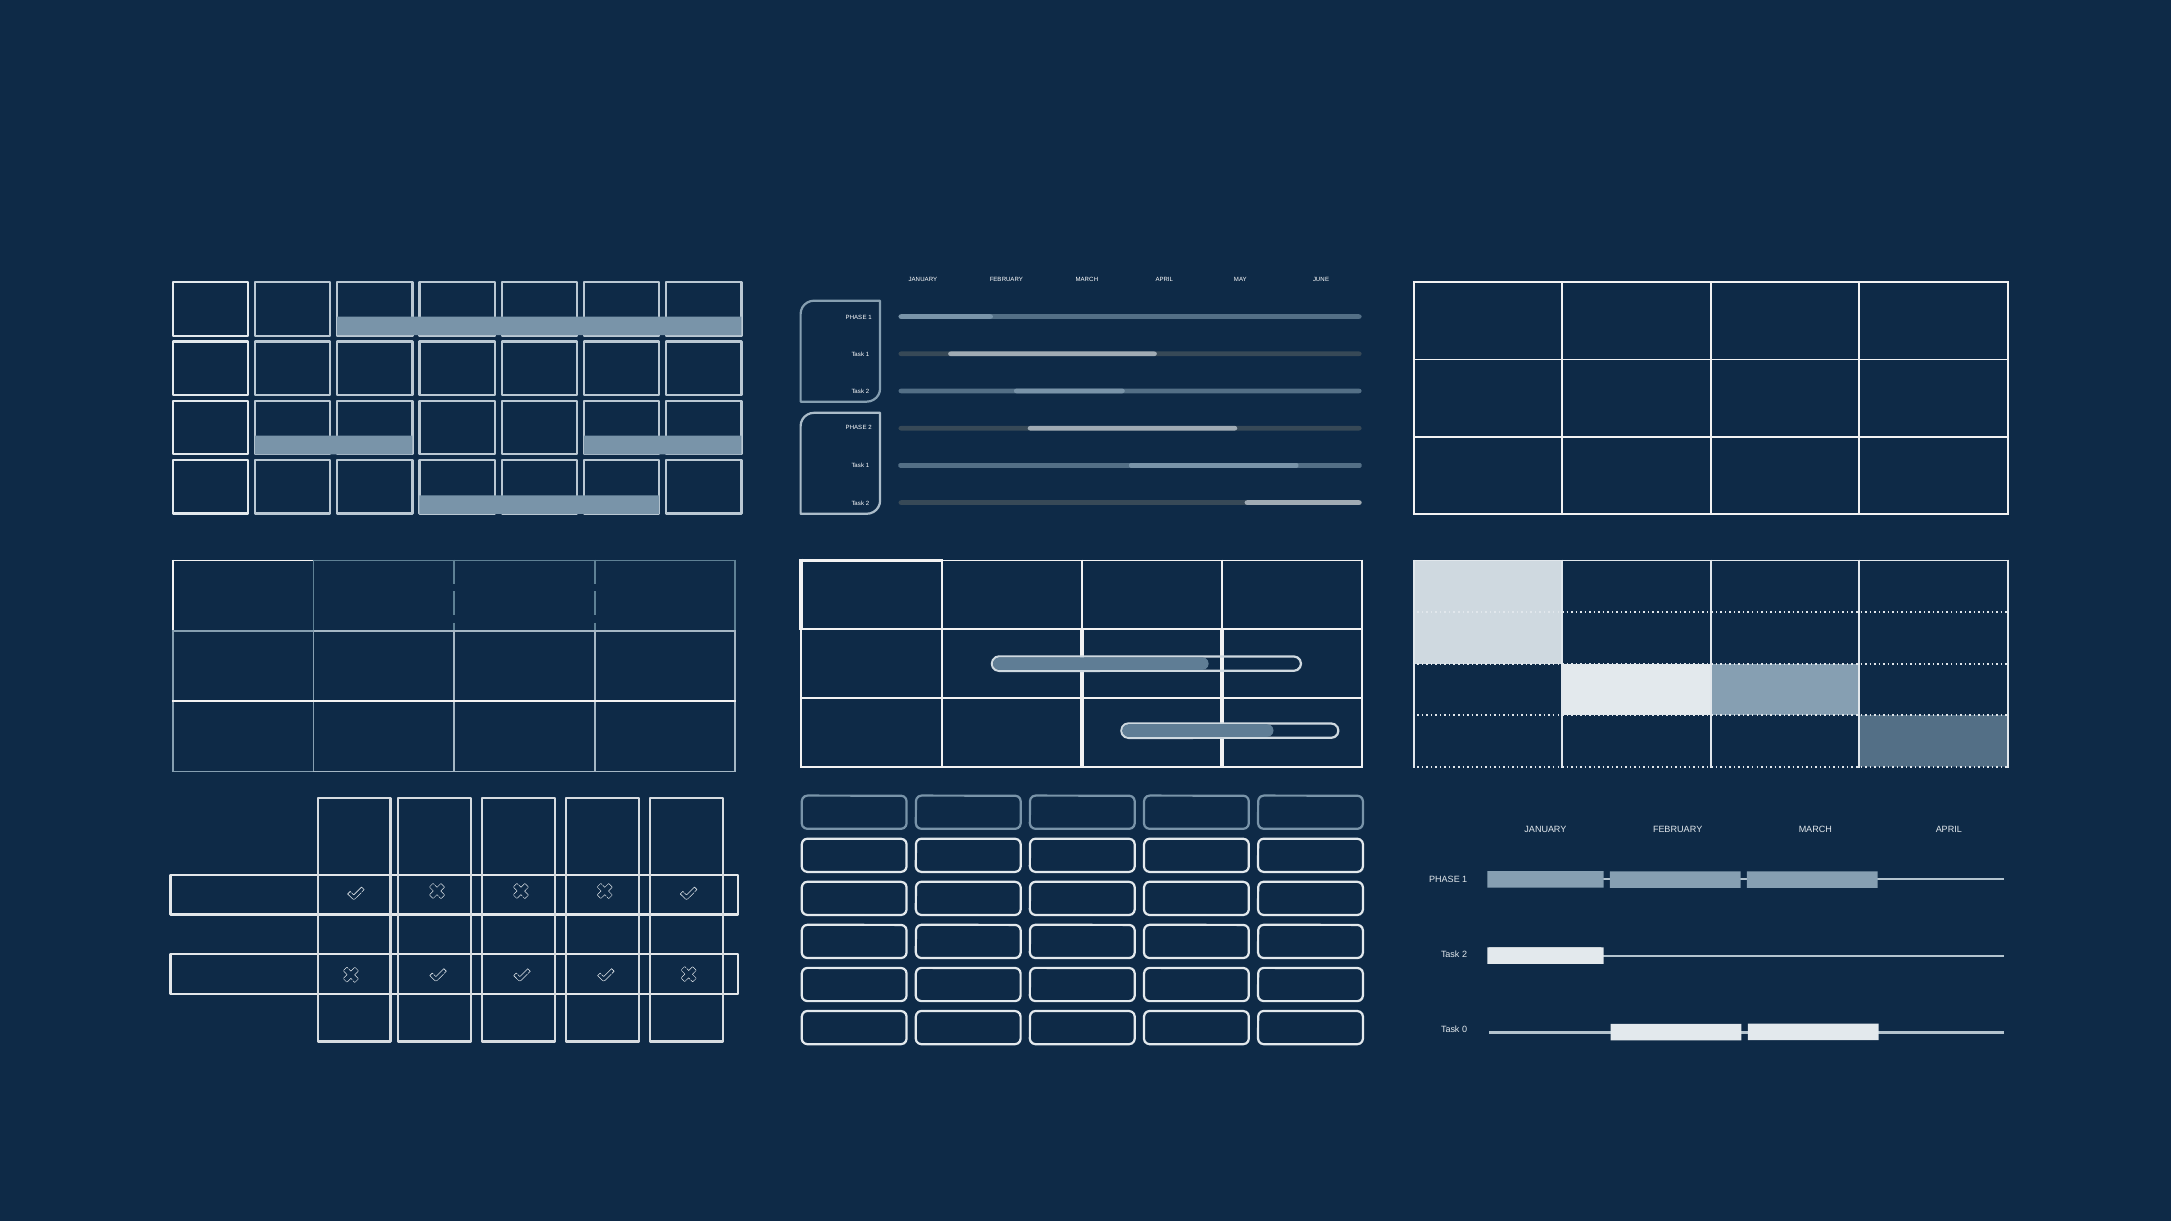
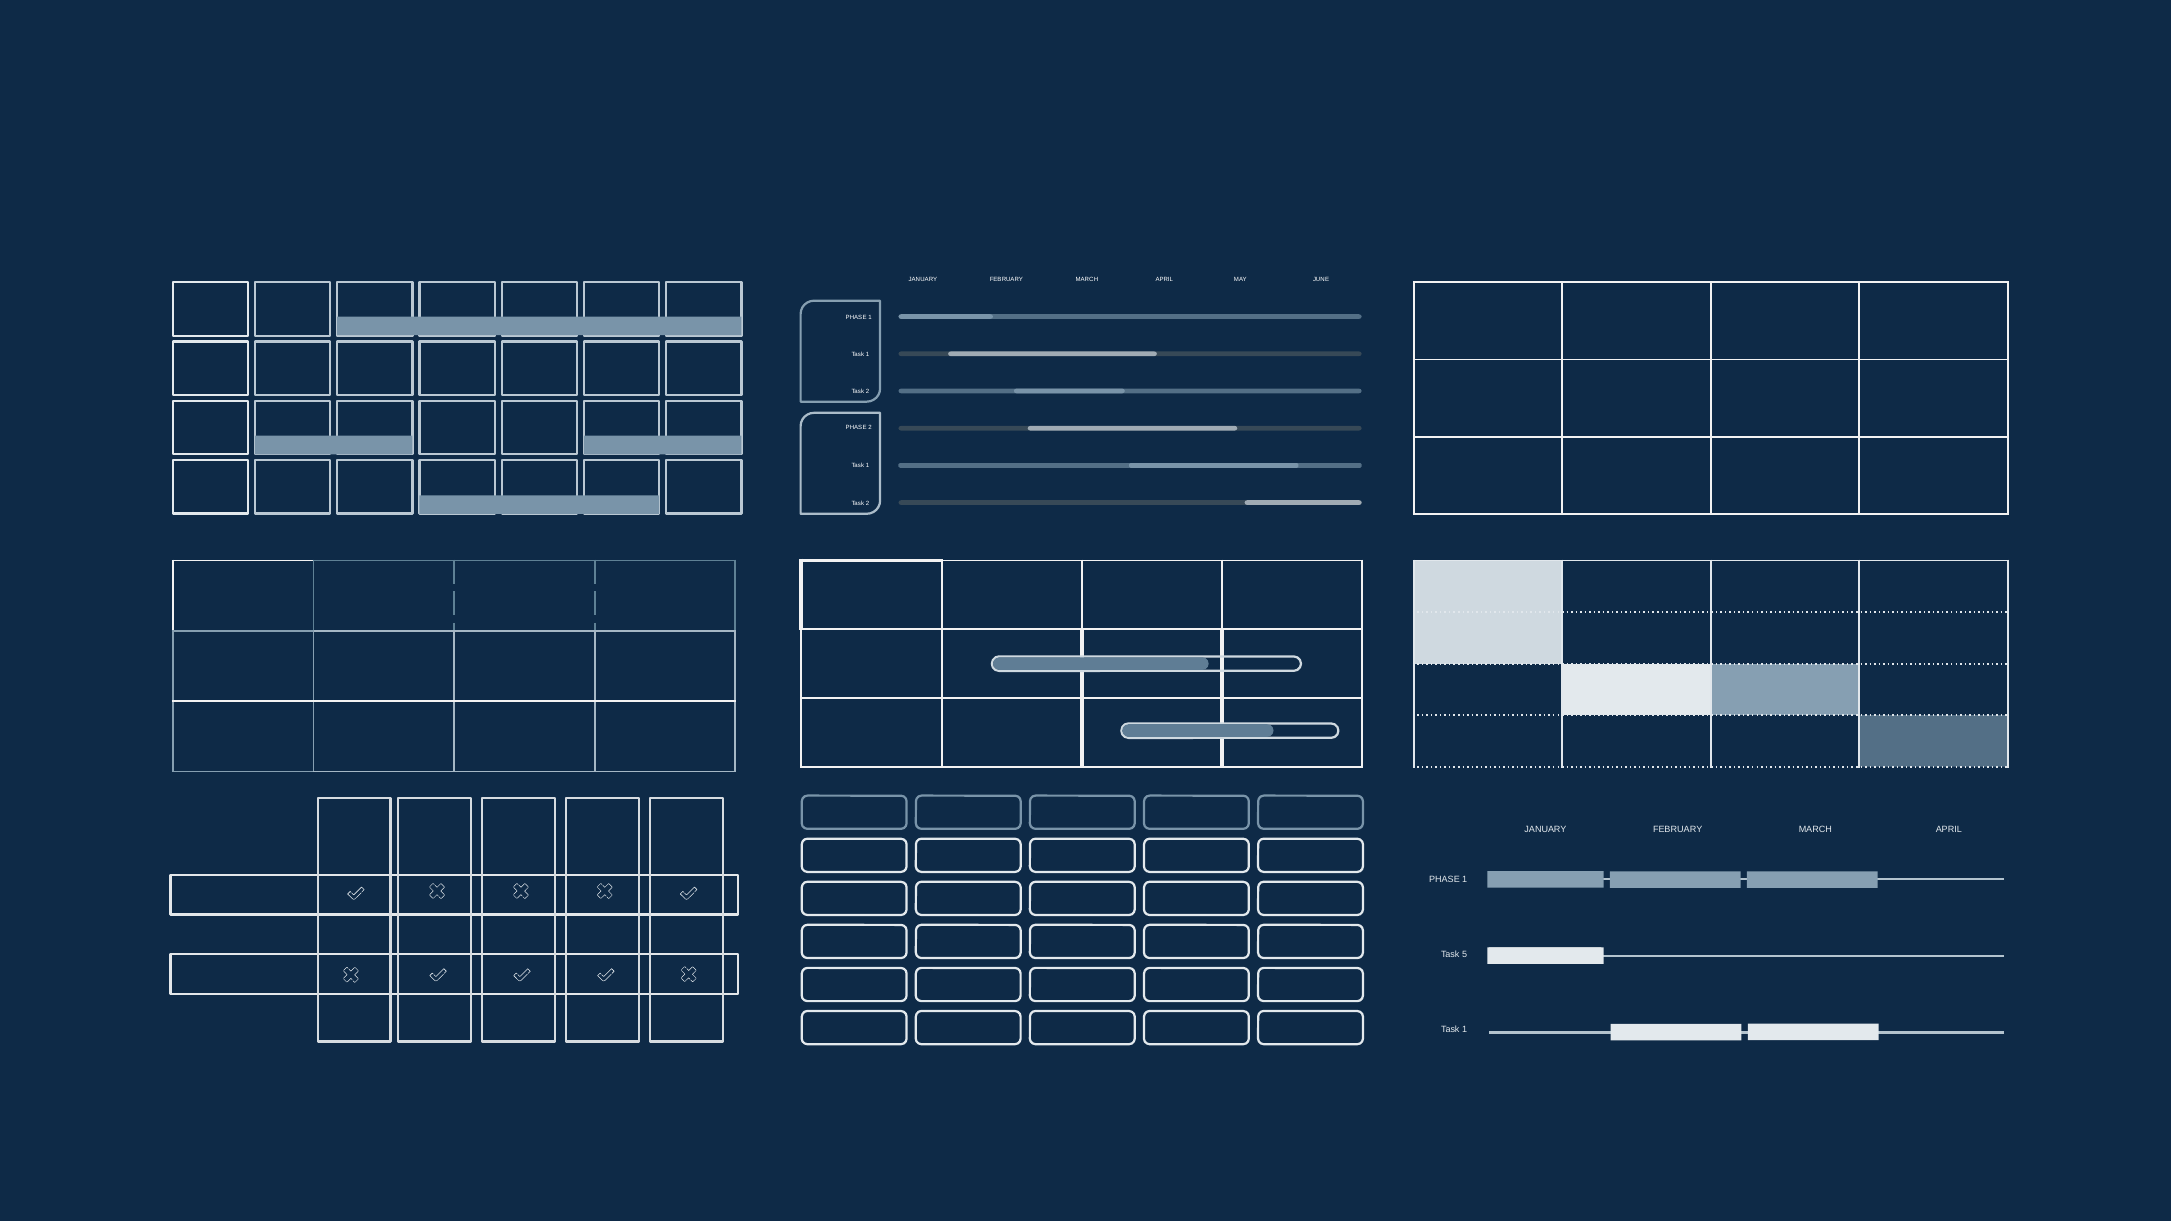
2 at (1465, 955): 2 -> 5
0 at (1465, 1030): 0 -> 1
